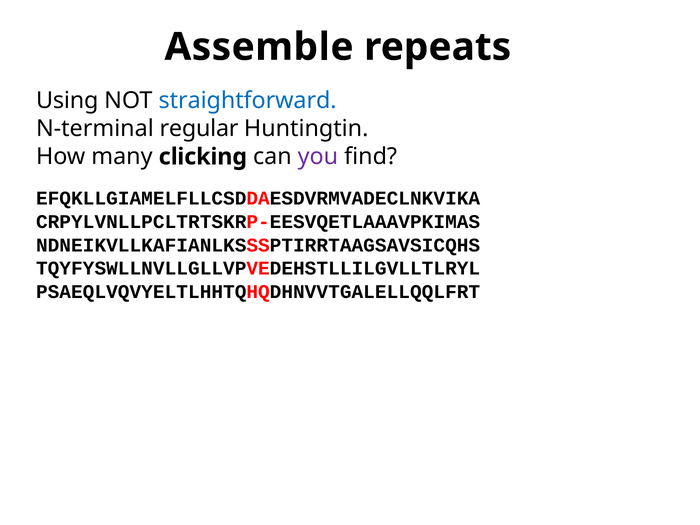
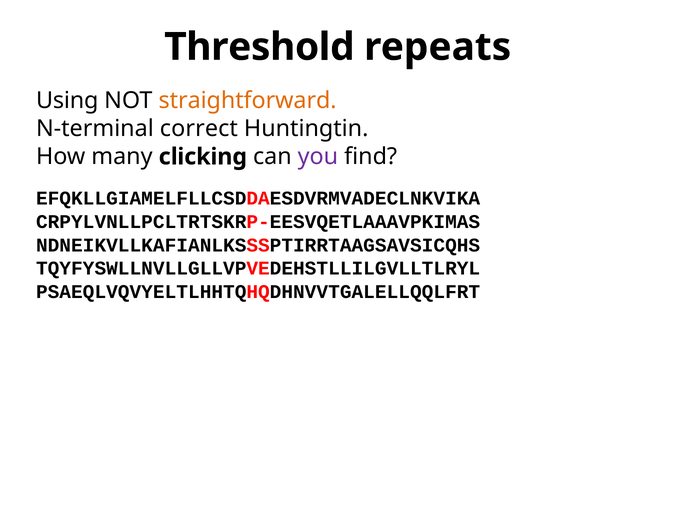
Assemble: Assemble -> Threshold
straightforward colour: blue -> orange
regular: regular -> correct
